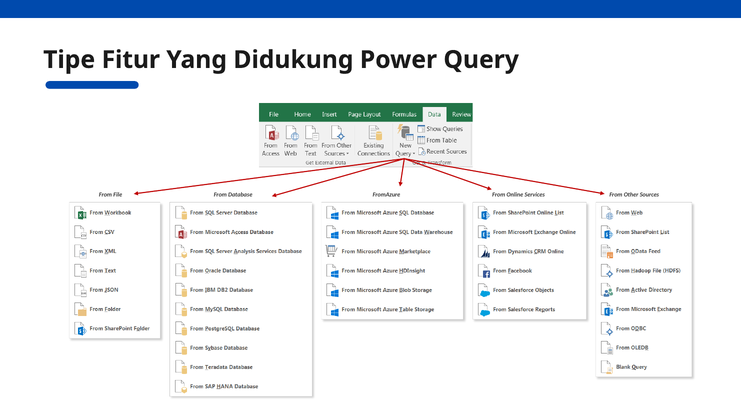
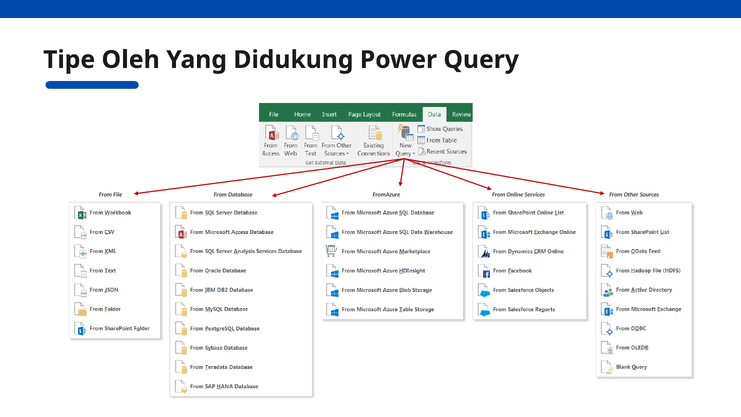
Fitur: Fitur -> Oleh
